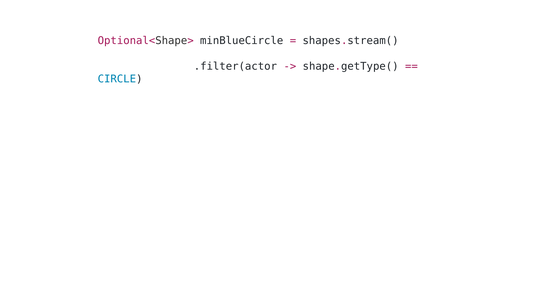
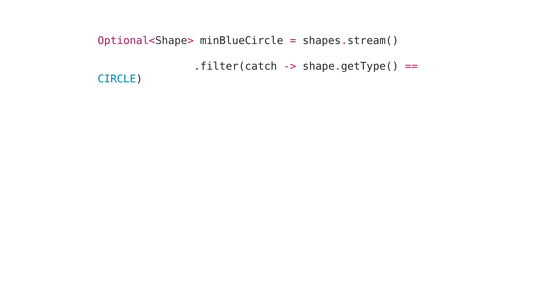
.filter(actor: .filter(actor -> .filter(catch
